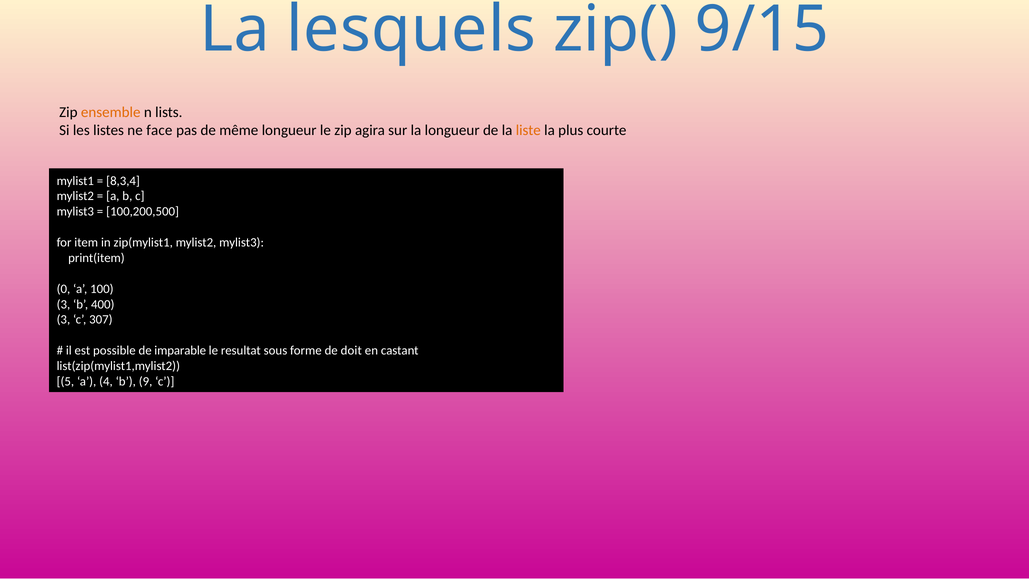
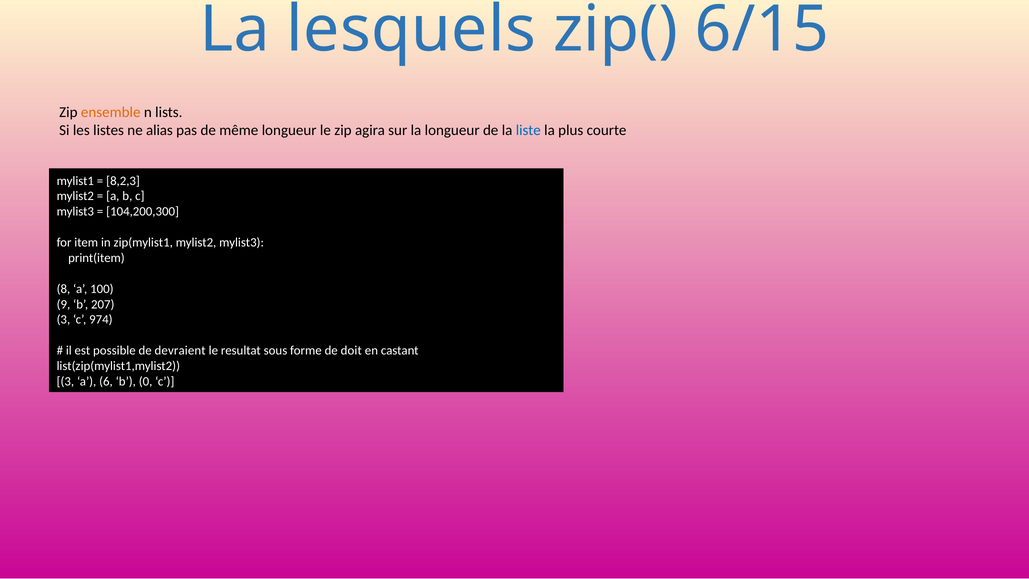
9/15: 9/15 -> 6/15
face: face -> alias
liste colour: orange -> blue
8,3,4: 8,3,4 -> 8,2,3
100,200,500: 100,200,500 -> 104,200,300
0: 0 -> 8
3 at (63, 304): 3 -> 9
400: 400 -> 207
307: 307 -> 974
imparable: imparable -> devraient
5 at (65, 381): 5 -> 3
4: 4 -> 6
9: 9 -> 0
